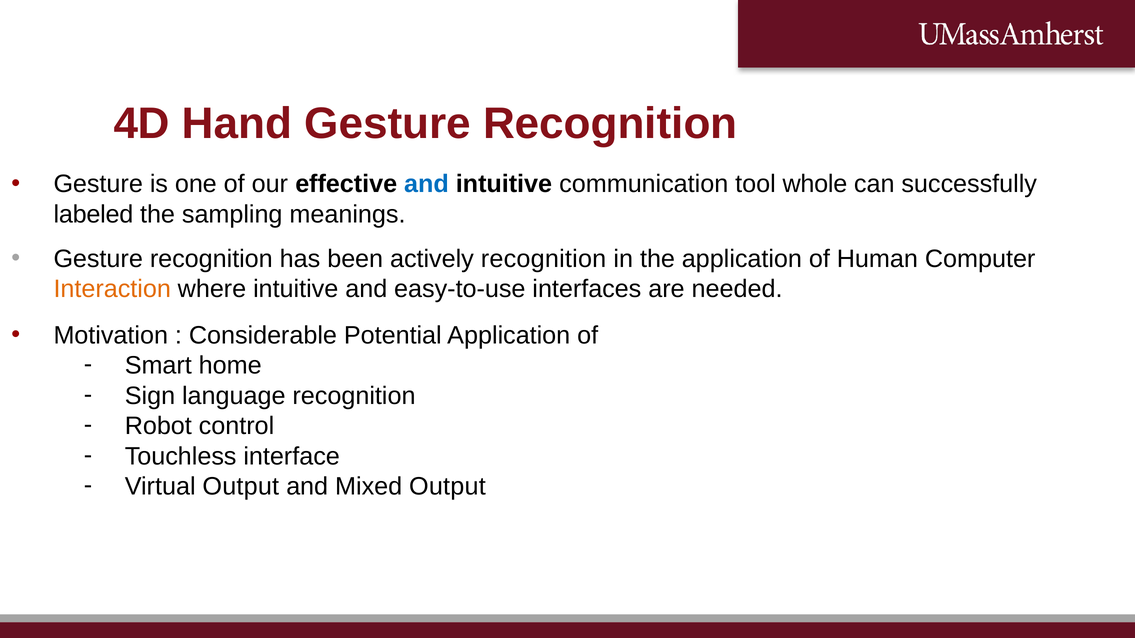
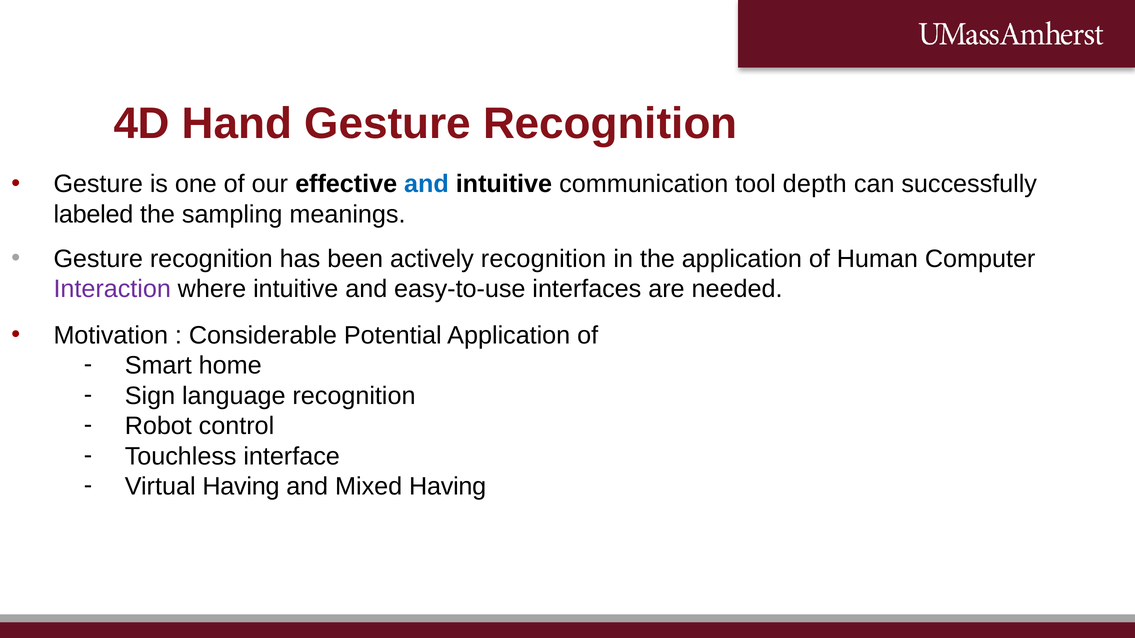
whole: whole -> depth
Interaction colour: orange -> purple
Virtual Output: Output -> Having
Mixed Output: Output -> Having
